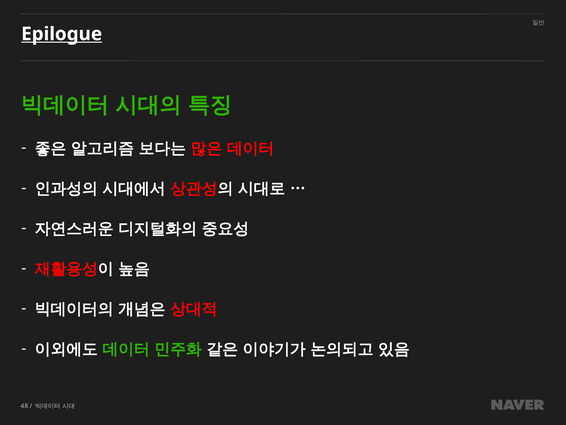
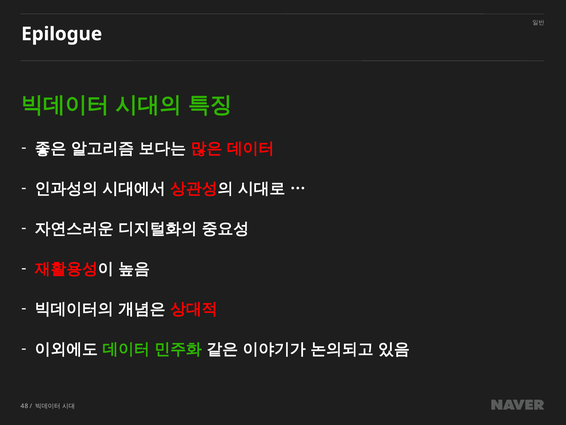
Epilogue underline: present -> none
